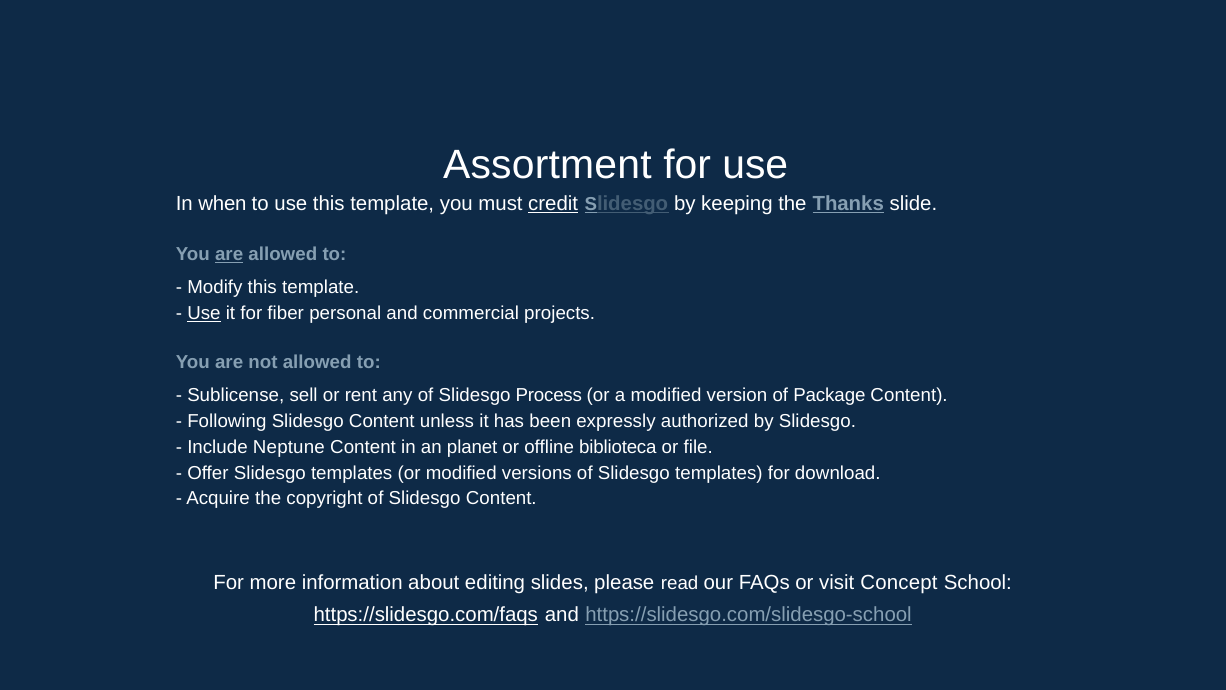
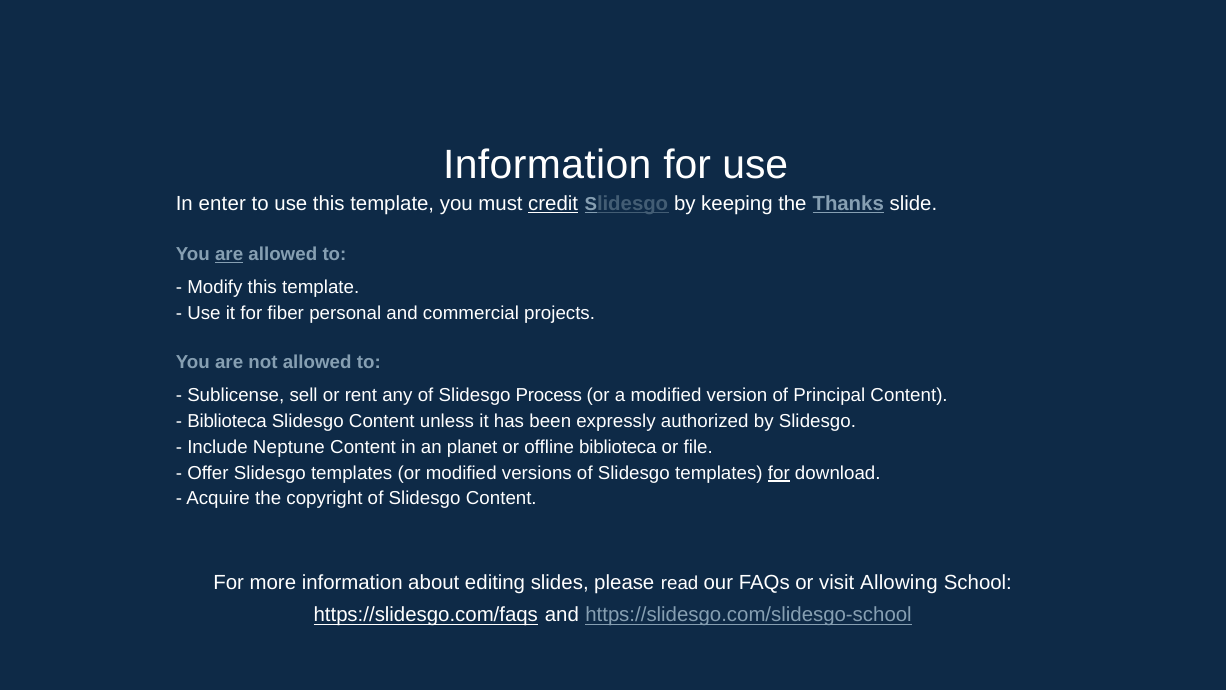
Assortment at (547, 165): Assortment -> Information
when: when -> enter
Use at (204, 313) underline: present -> none
Package: Package -> Principal
Following at (227, 421): Following -> Biblioteca
for at (779, 473) underline: none -> present
Concept: Concept -> Allowing
